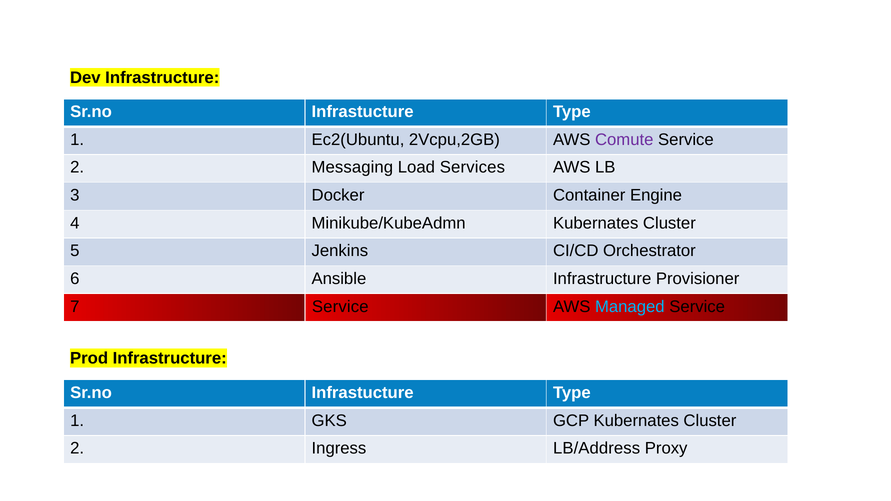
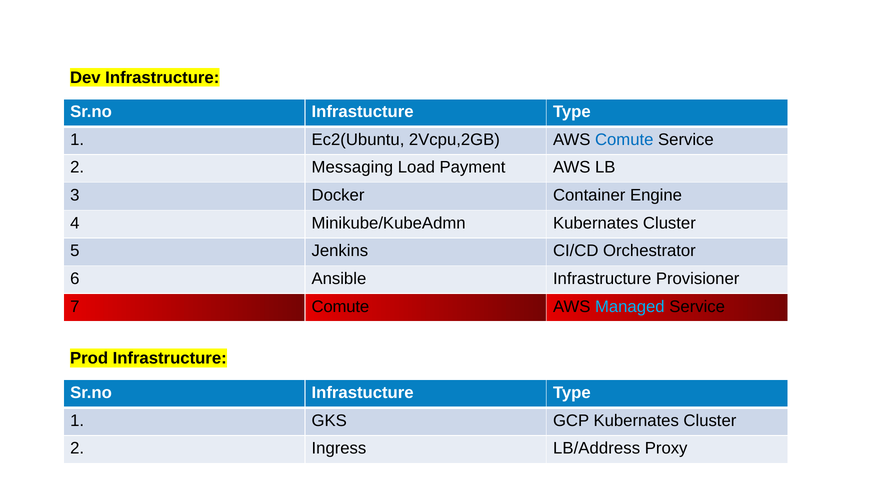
Comute at (624, 140) colour: purple -> blue
Services: Services -> Payment
7 Service: Service -> Comute
